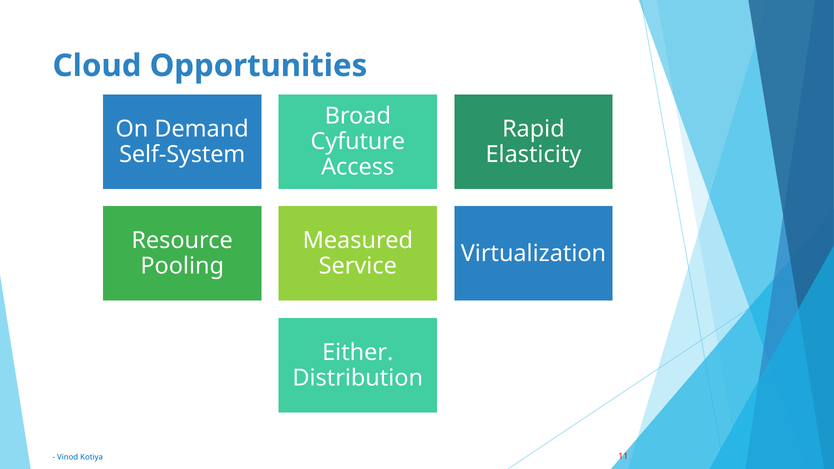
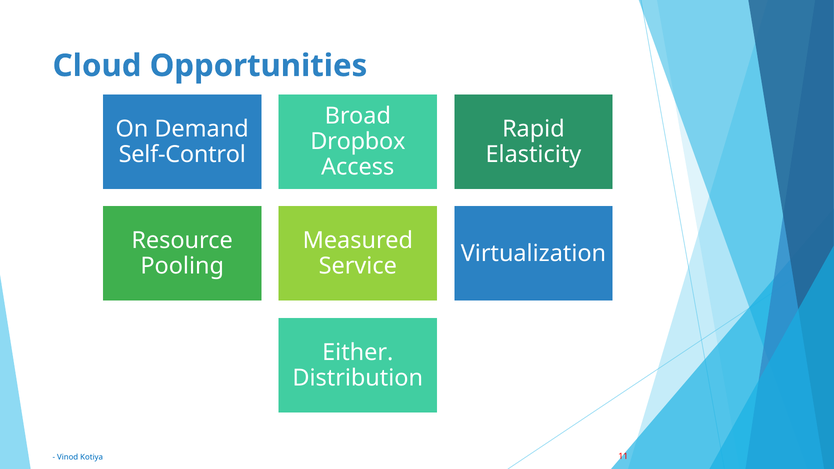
Cyfuture: Cyfuture -> Dropbox
Self-System: Self-System -> Self-Control
